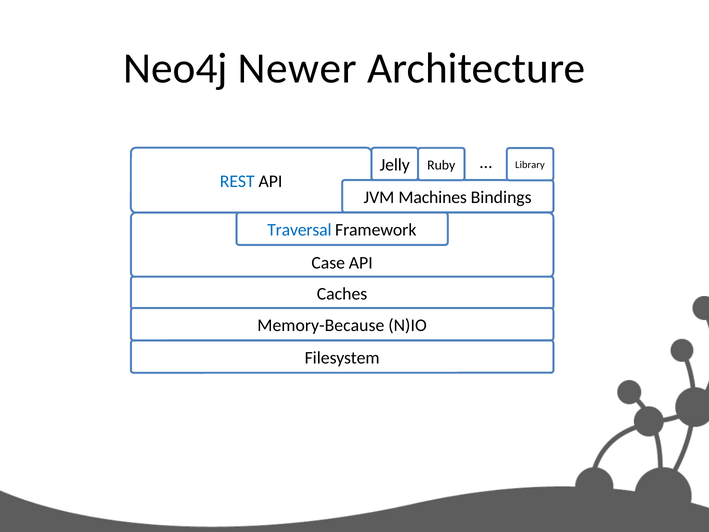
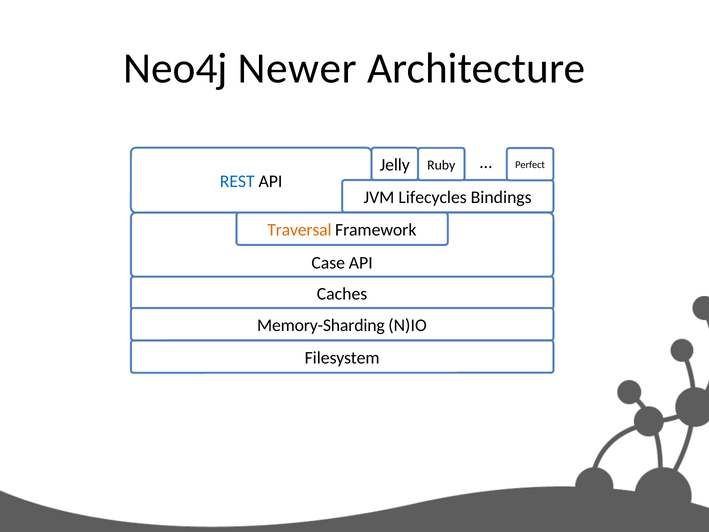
Library: Library -> Perfect
Machines: Machines -> Lifecycles
Traversal colour: blue -> orange
Memory-Because: Memory-Because -> Memory-Sharding
